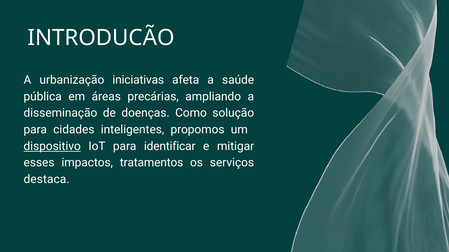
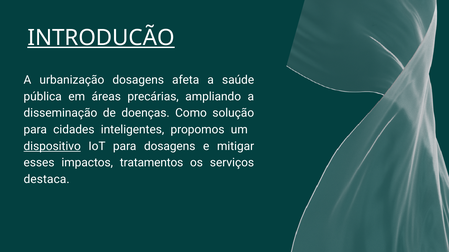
INTRODUCÃO underline: none -> present
urbanização iniciativas: iniciativas -> dosagens
para identificar: identificar -> dosagens
